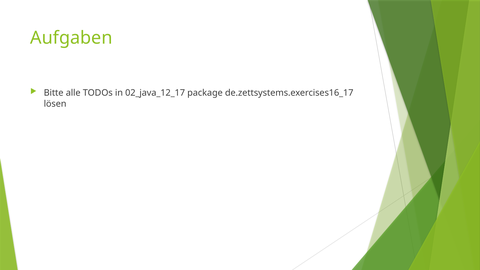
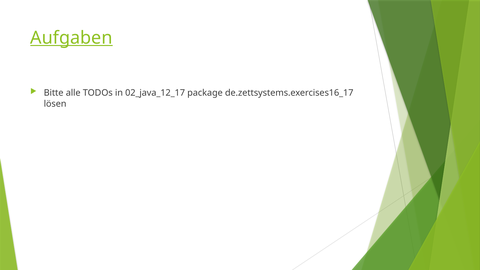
Aufgaben underline: none -> present
